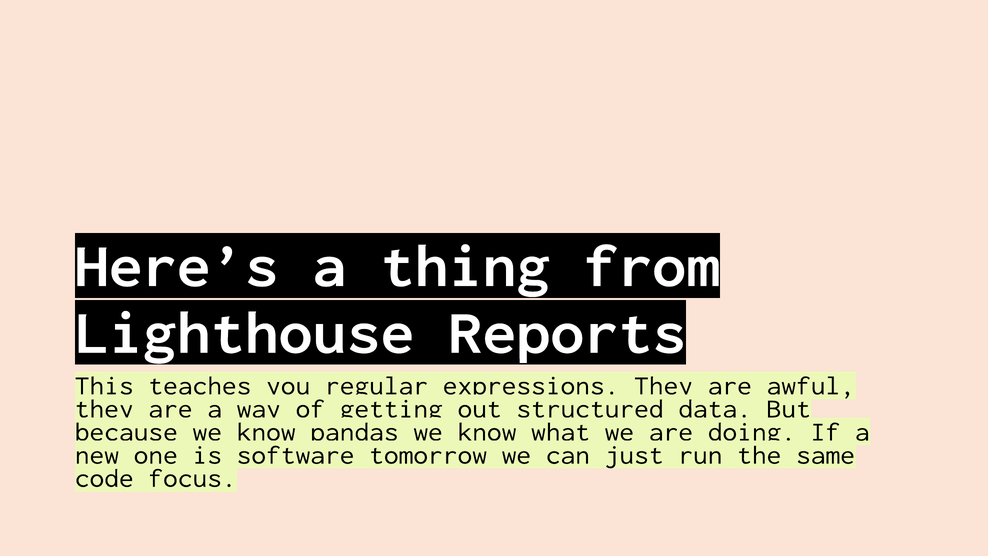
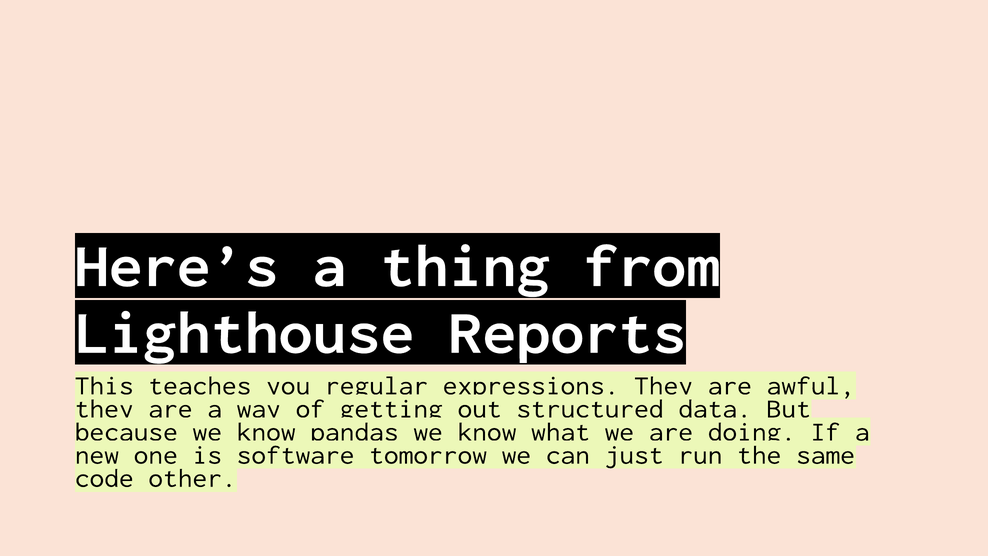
focus: focus -> other
